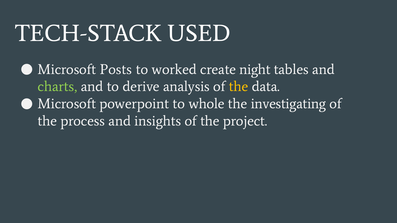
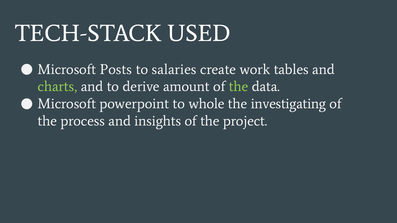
worked: worked -> salaries
night: night -> work
analysis: analysis -> amount
the at (239, 87) colour: yellow -> light green
